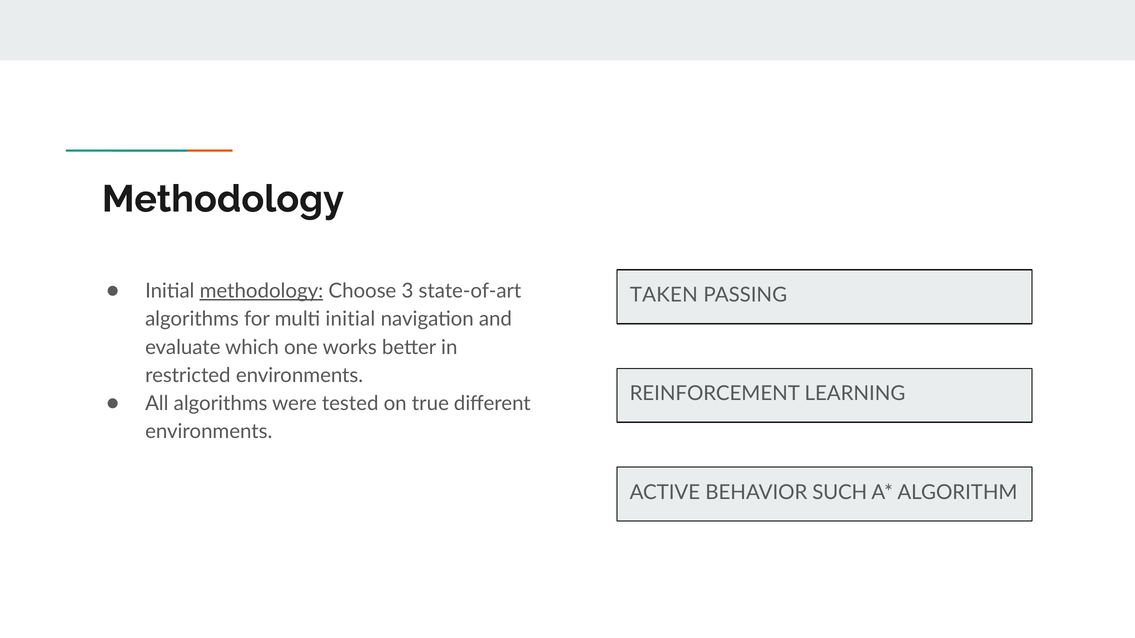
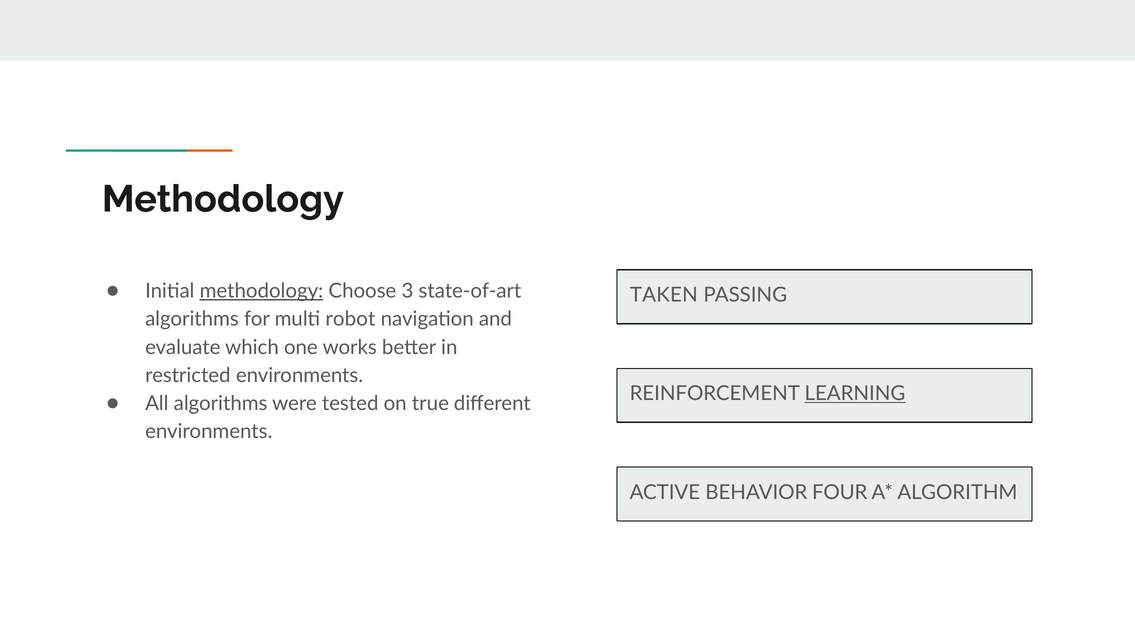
multi initial: initial -> robot
LEARNING underline: none -> present
SUCH: SUCH -> FOUR
